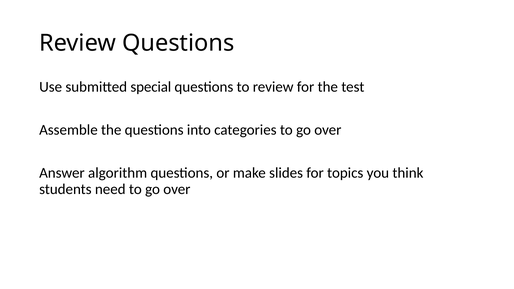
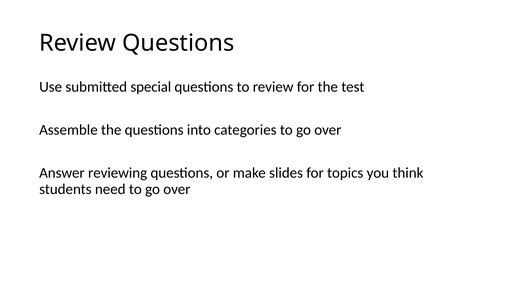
algorithm: algorithm -> reviewing
